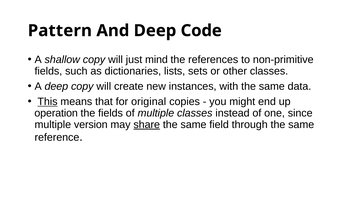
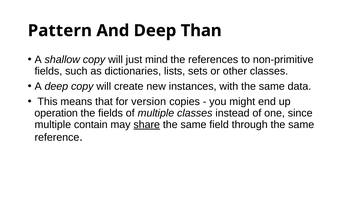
Code: Code -> Than
This underline: present -> none
original: original -> version
version: version -> contain
